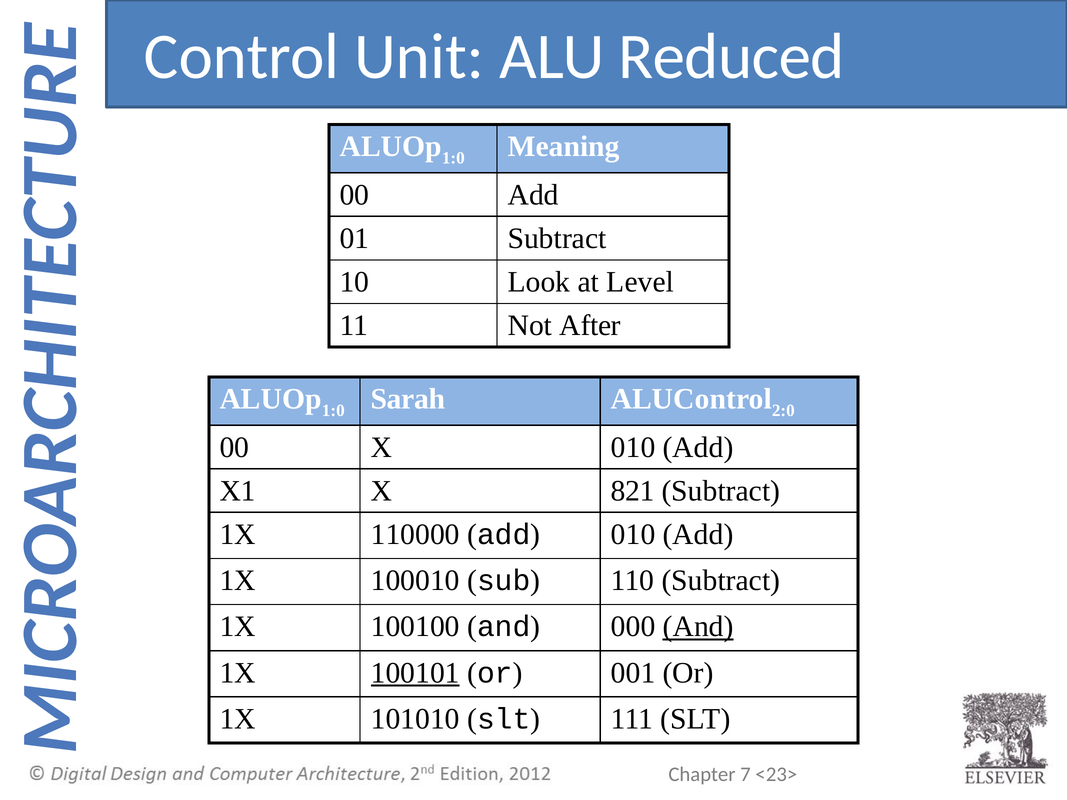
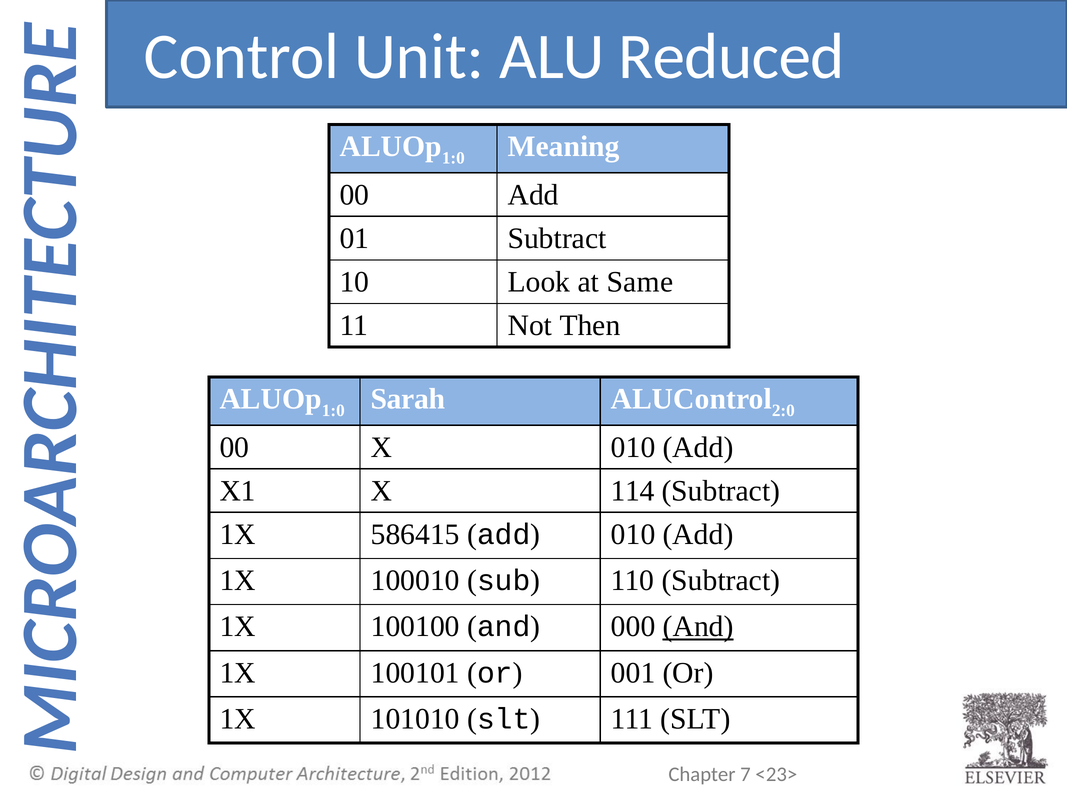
Level: Level -> Same
After: After -> Then
821: 821 -> 114
110000: 110000 -> 586415
100101 underline: present -> none
